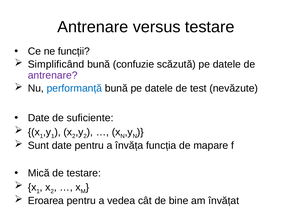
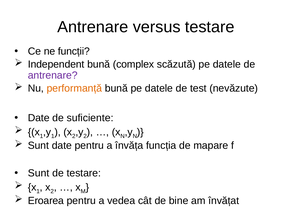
Simplificând: Simplificând -> Independent
confuzie: confuzie -> complex
performanță colour: blue -> orange
Mică at (39, 173): Mică -> Sunt
